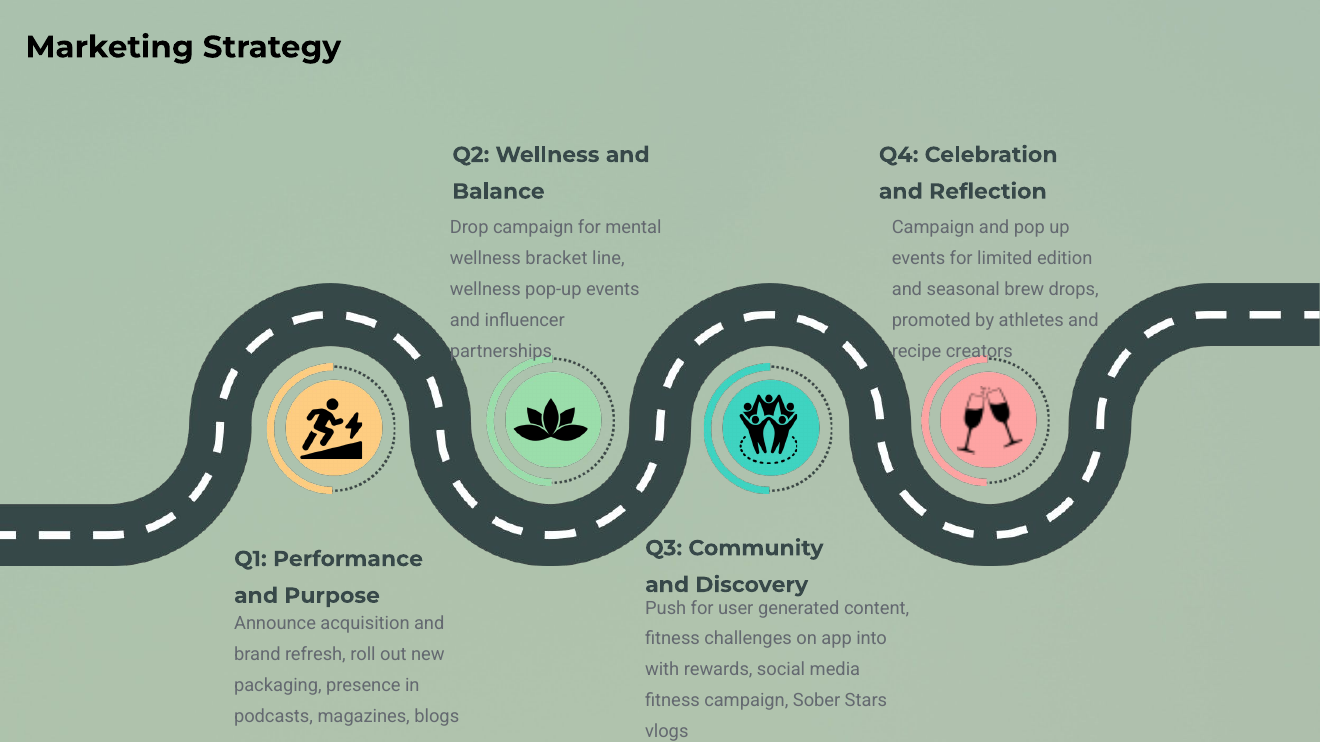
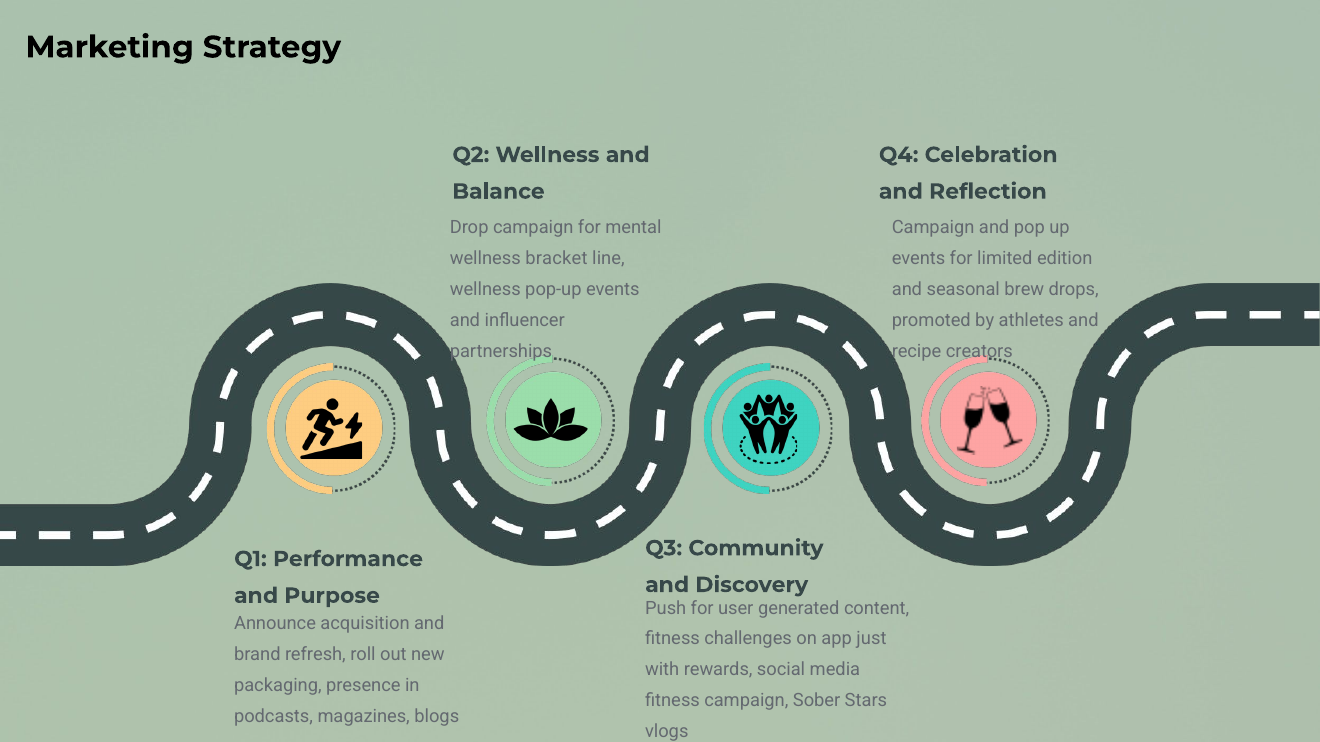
into: into -> just
